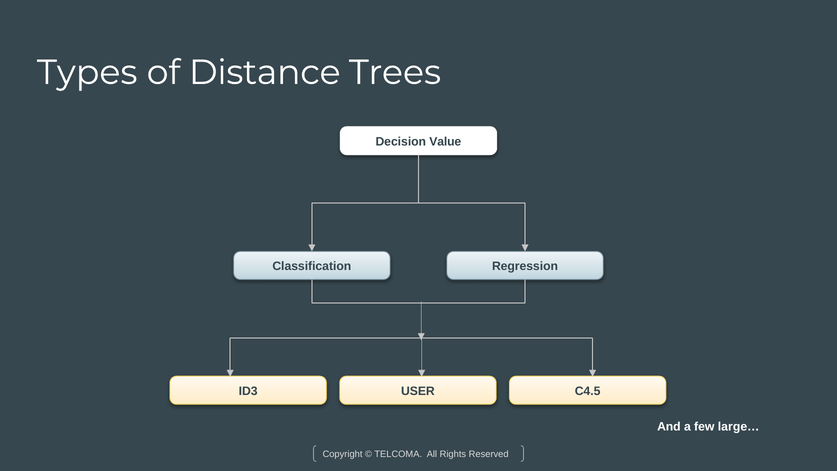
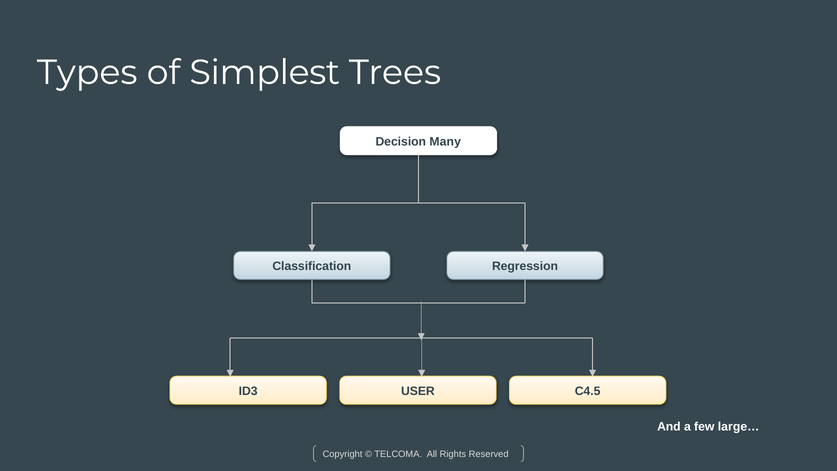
Distance: Distance -> Simplest
Value: Value -> Many
